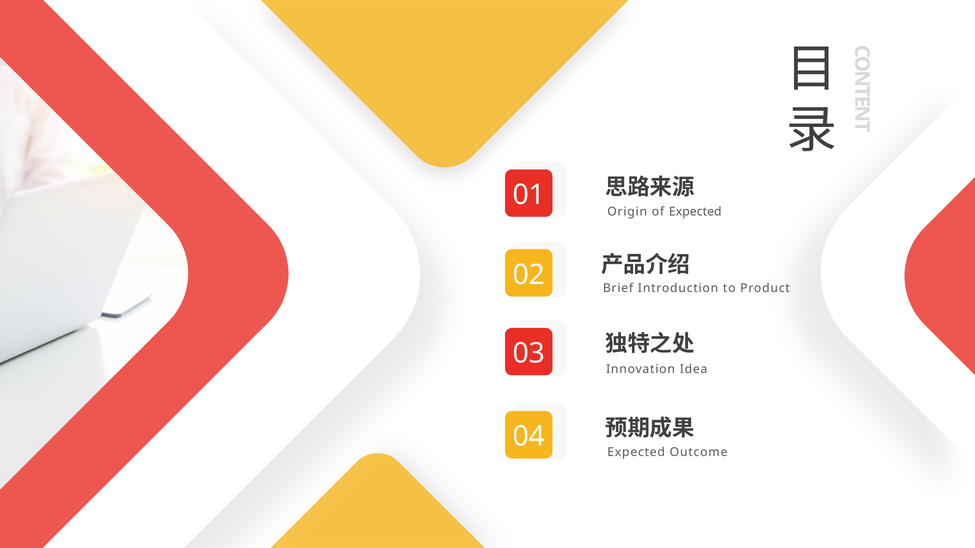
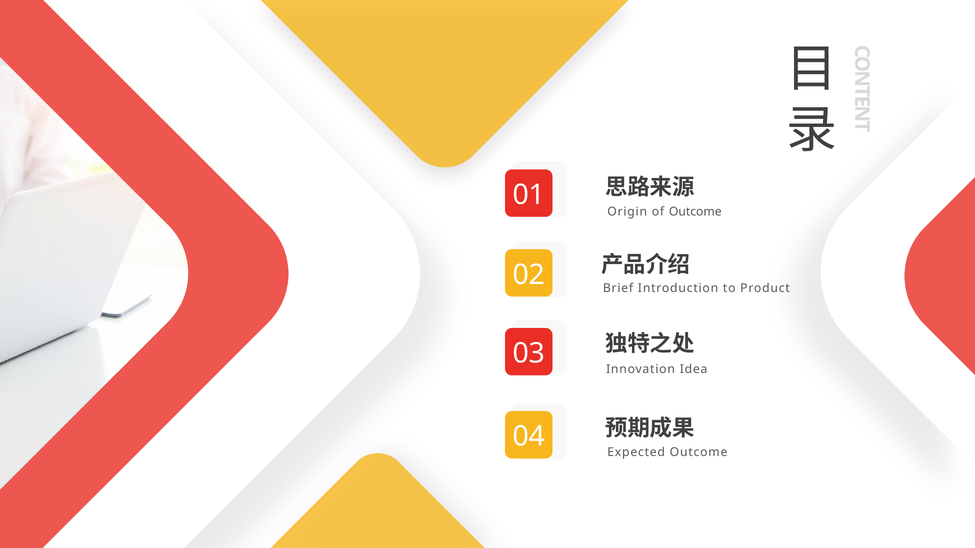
of Expected: Expected -> Outcome
